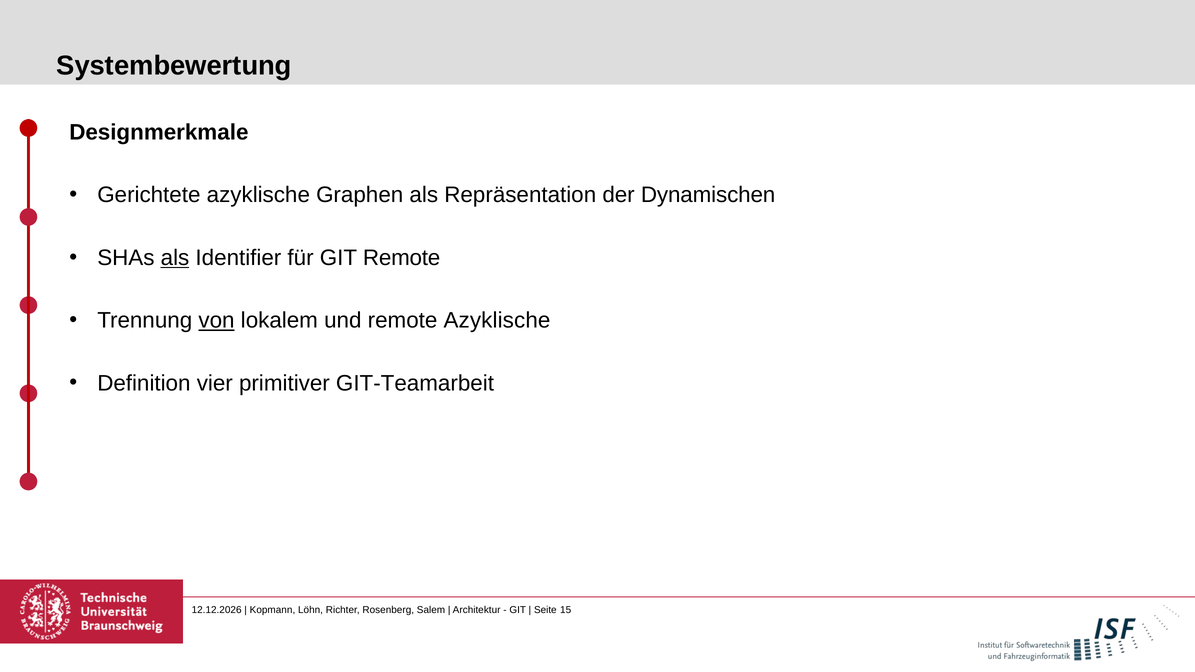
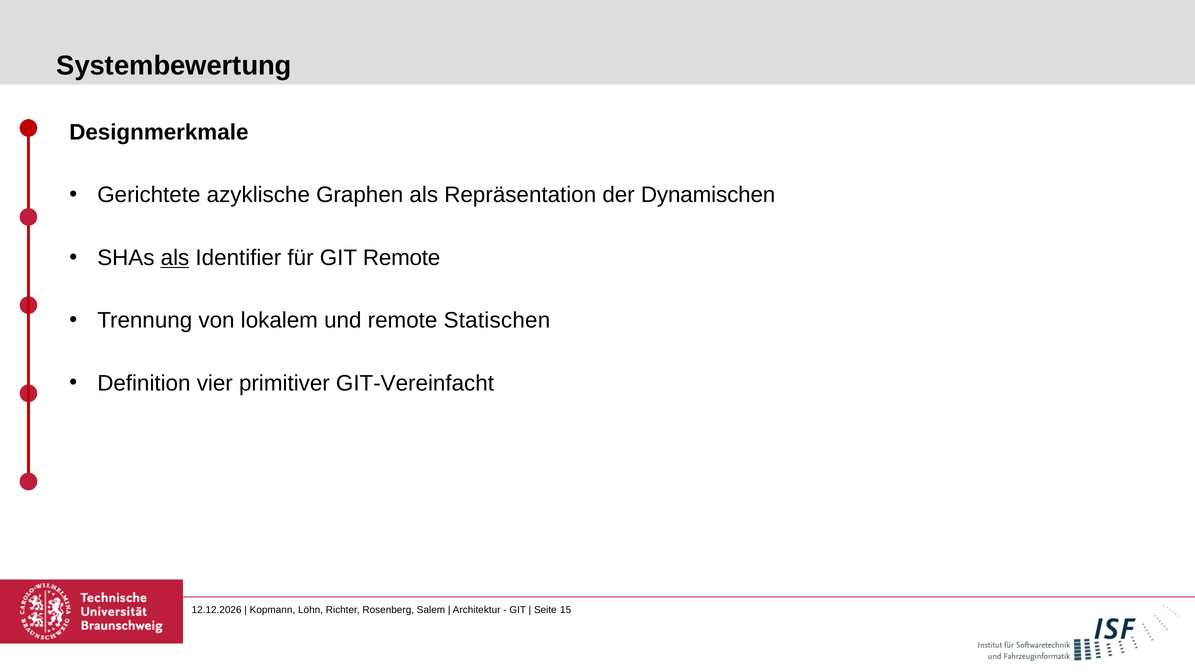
von underline: present -> none
remote Azyklische: Azyklische -> Statischen
GIT-Teamarbeit: GIT-Teamarbeit -> GIT-Vereinfacht
